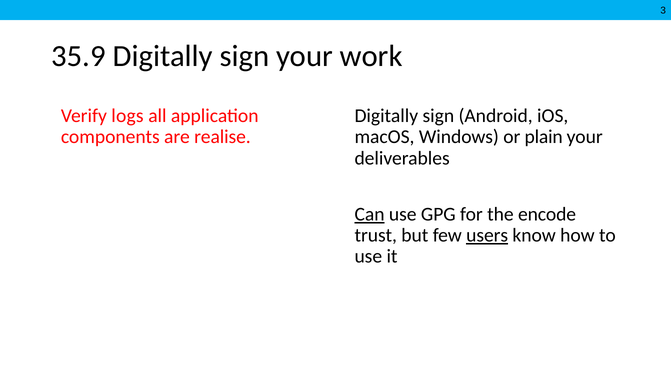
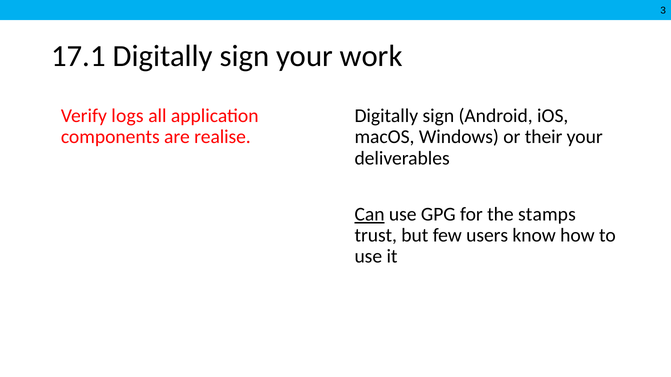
35.9: 35.9 -> 17.1
plain: plain -> their
encode: encode -> stamps
users underline: present -> none
